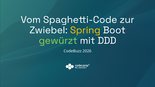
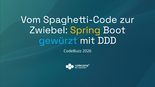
gewürzt colour: light green -> light blue
